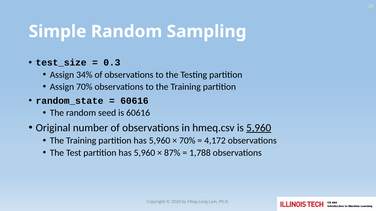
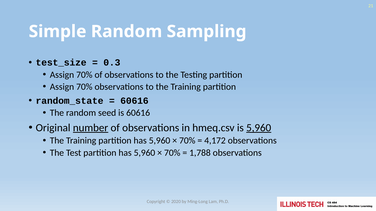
34% at (84, 75): 34% -> 70%
number underline: none -> present
87% at (172, 153): 87% -> 70%
